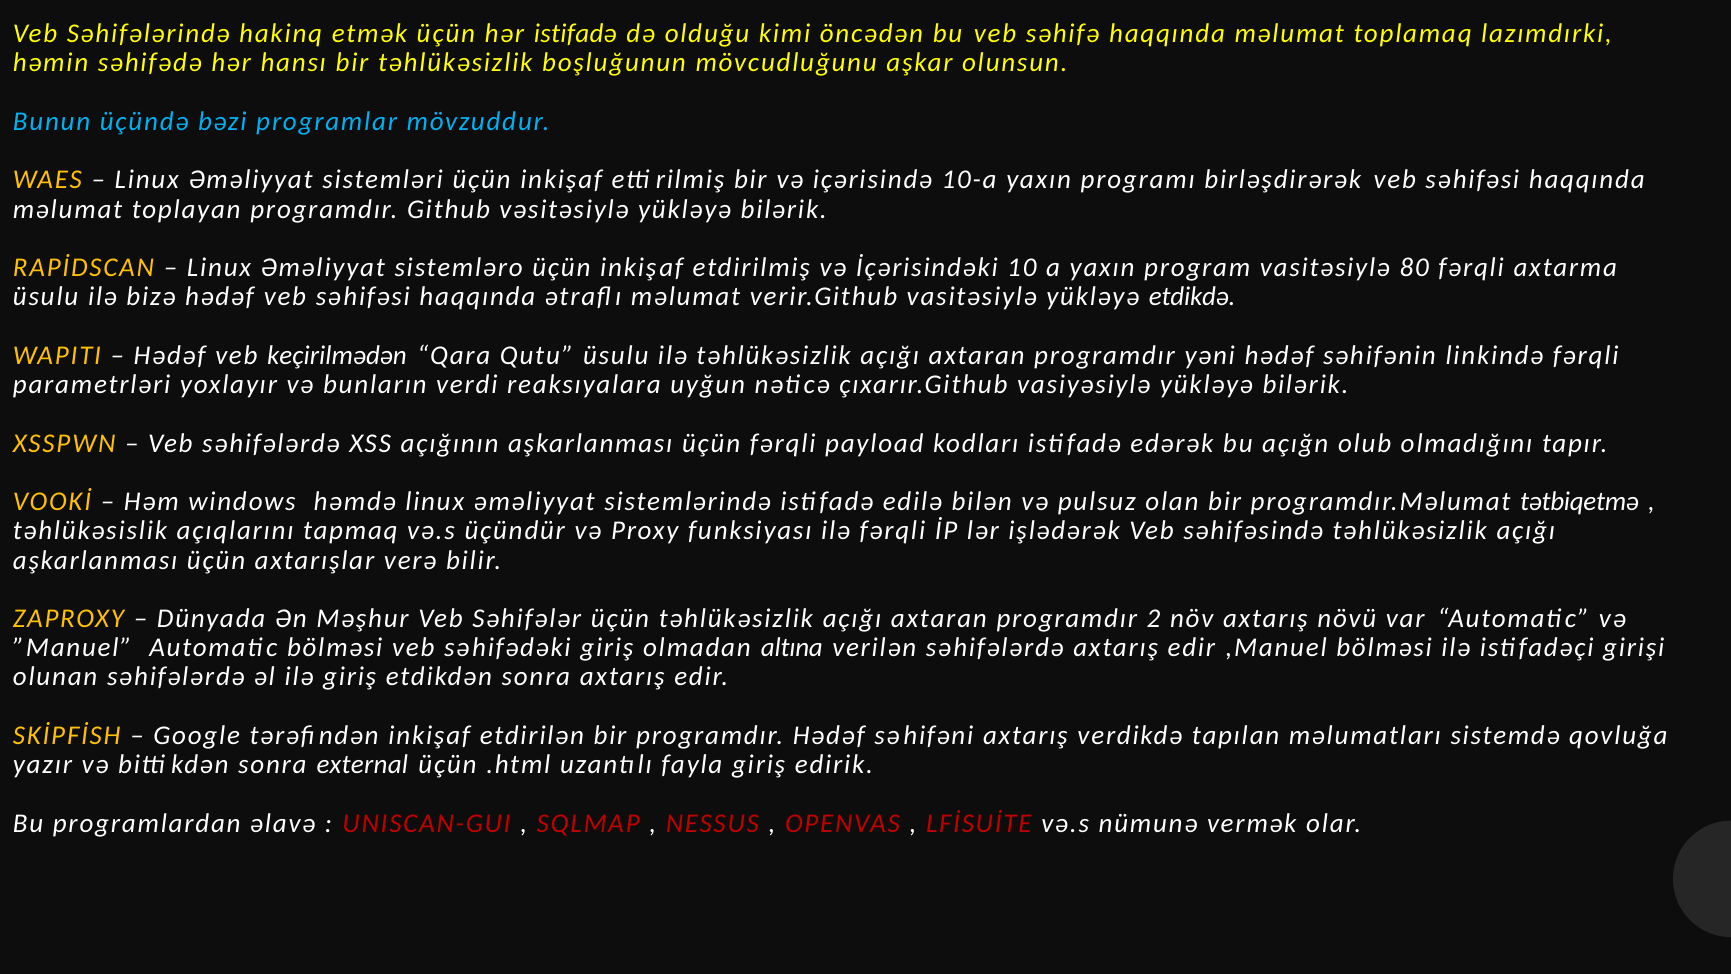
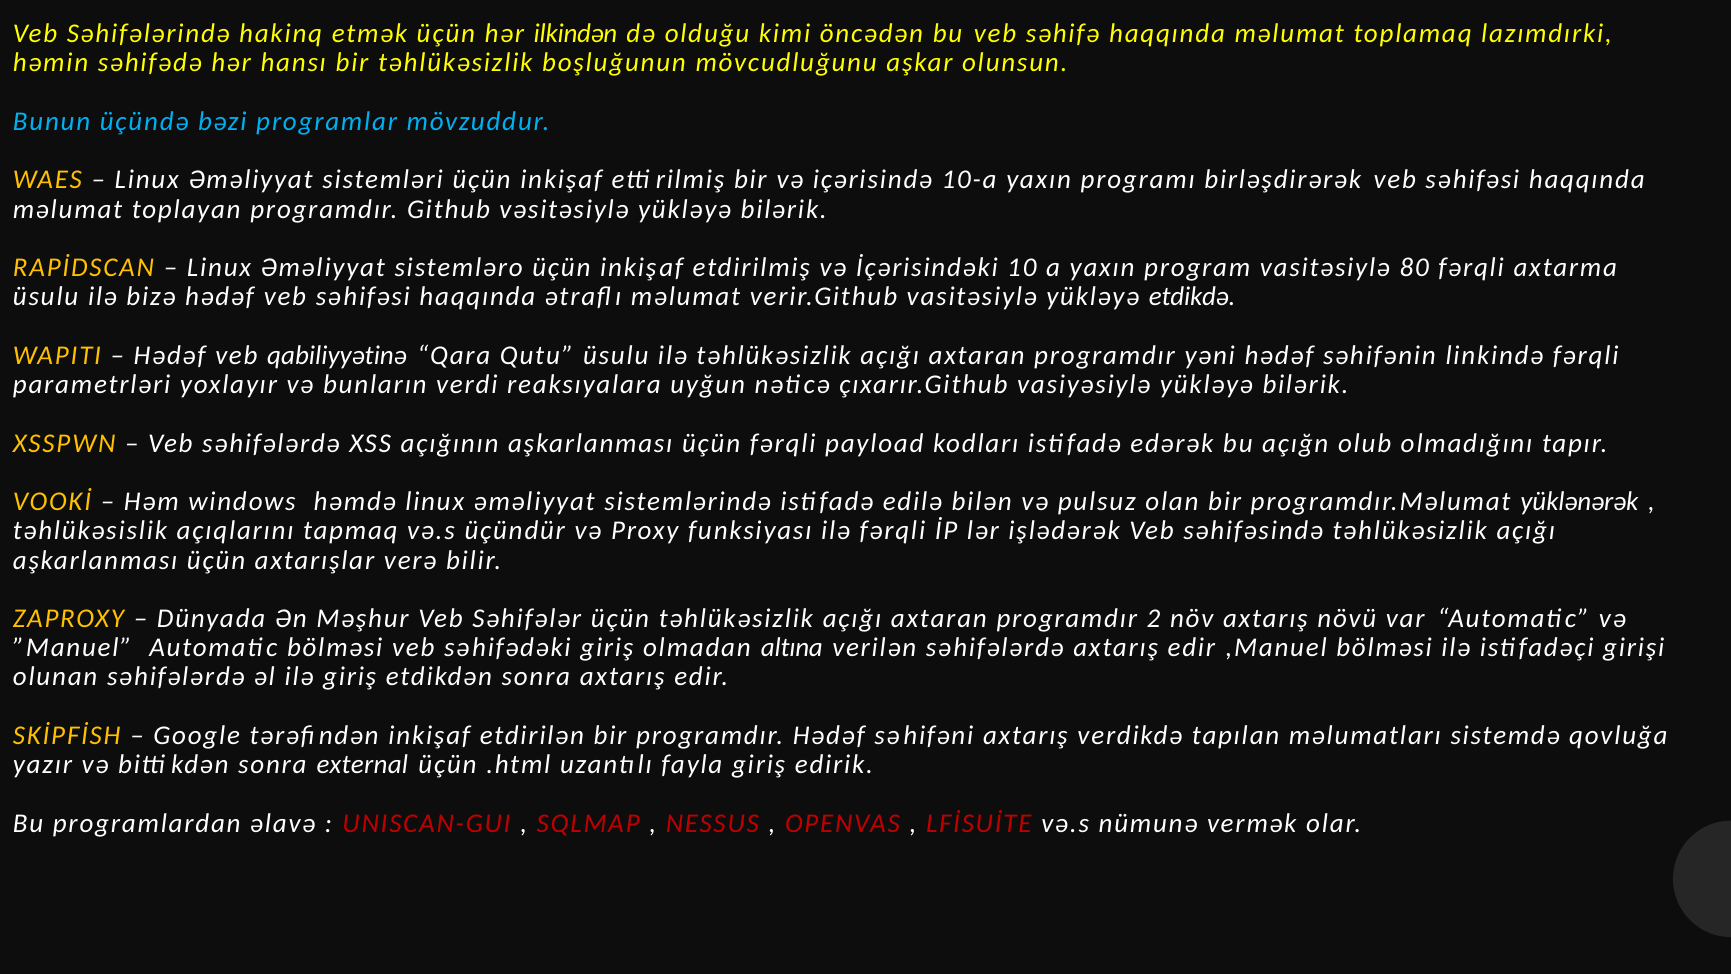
hər istifadə: istifadə -> ilkindən
keçirilmədən: keçirilmədən -> qabiliyyətinə
tətbiqetmə: tətbiqetmə -> yüklənərək
